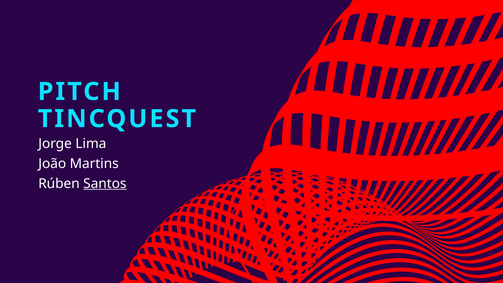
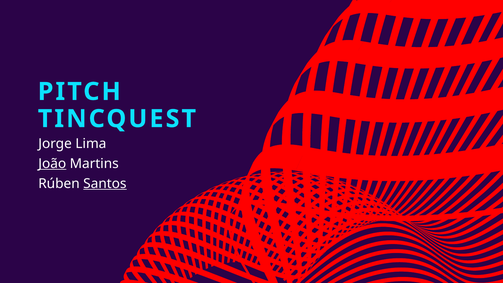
João underline: none -> present
